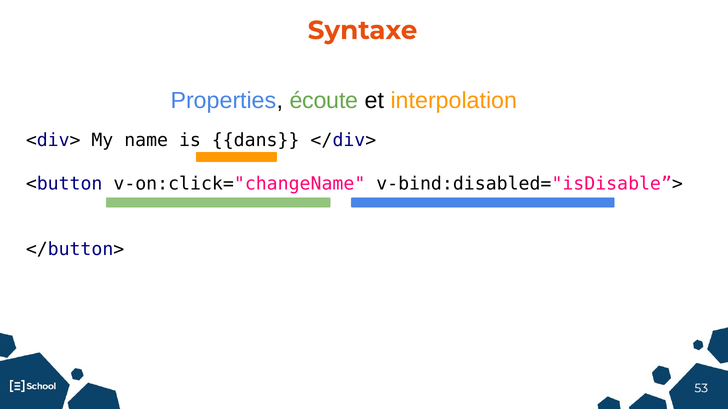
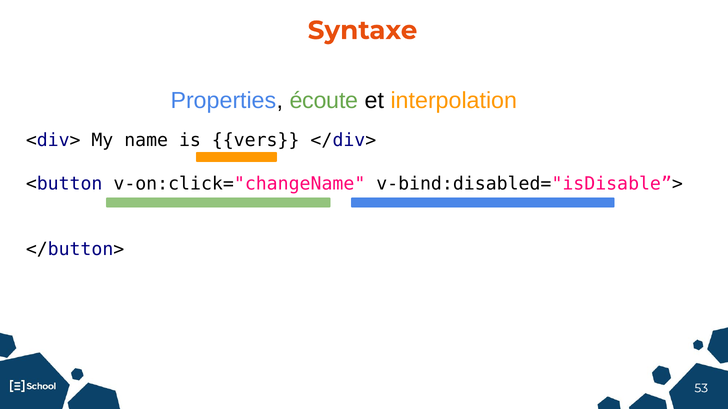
dans: dans -> vers
